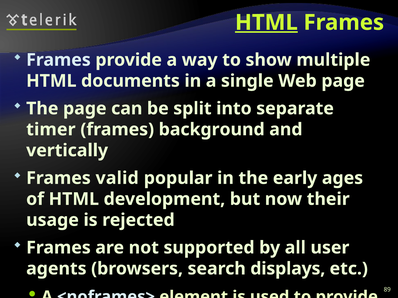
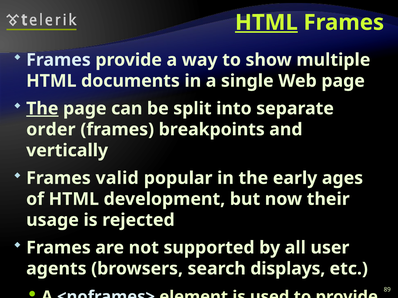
The at (42, 109) underline: none -> present
timer: timer -> order
background: background -> breakpoints
